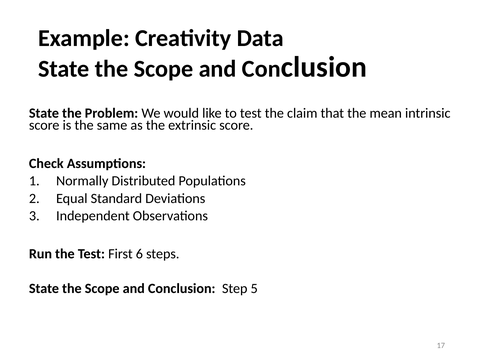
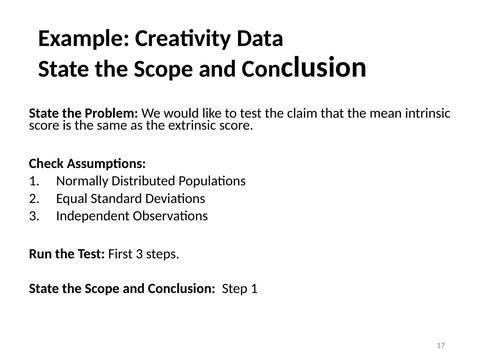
First 6: 6 -> 3
Step 5: 5 -> 1
